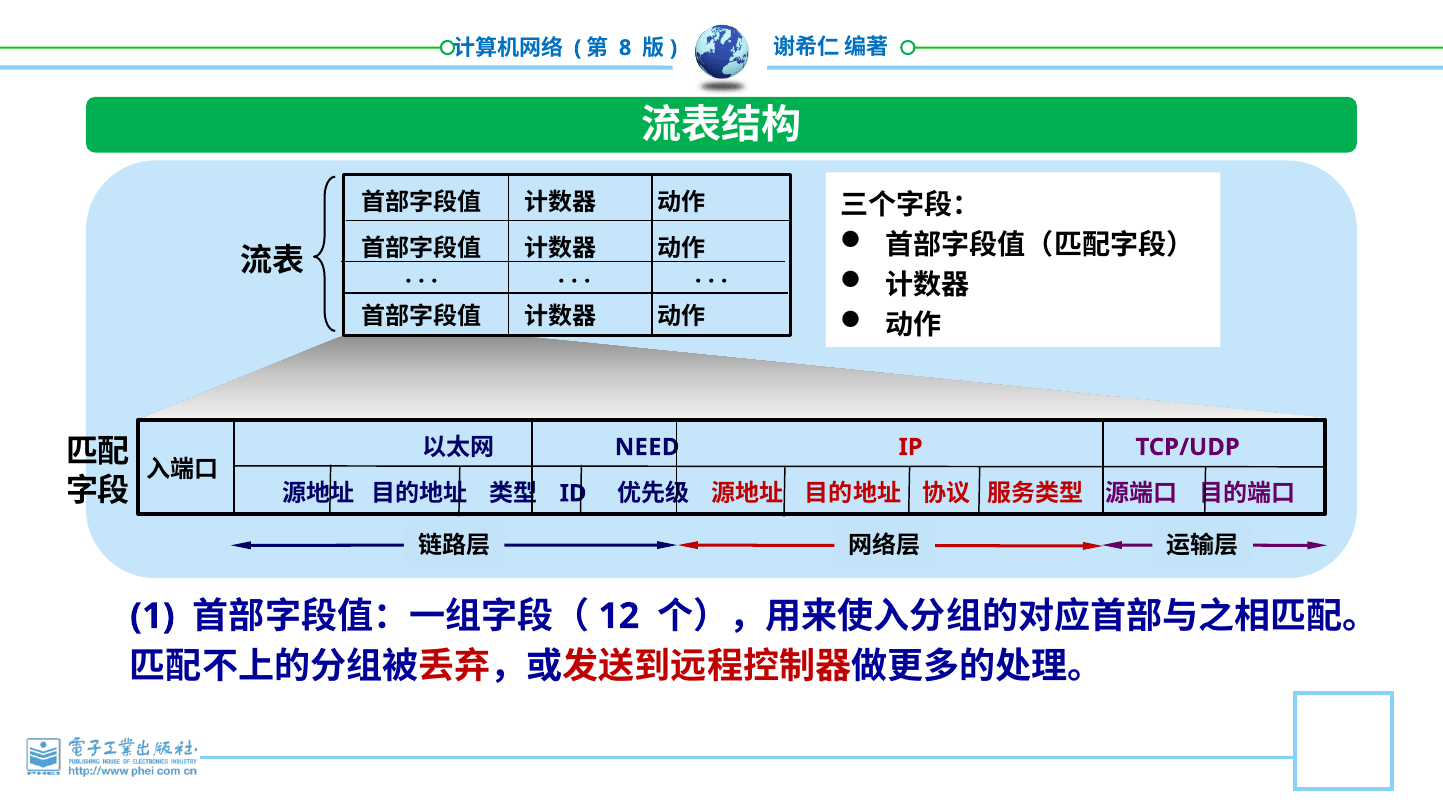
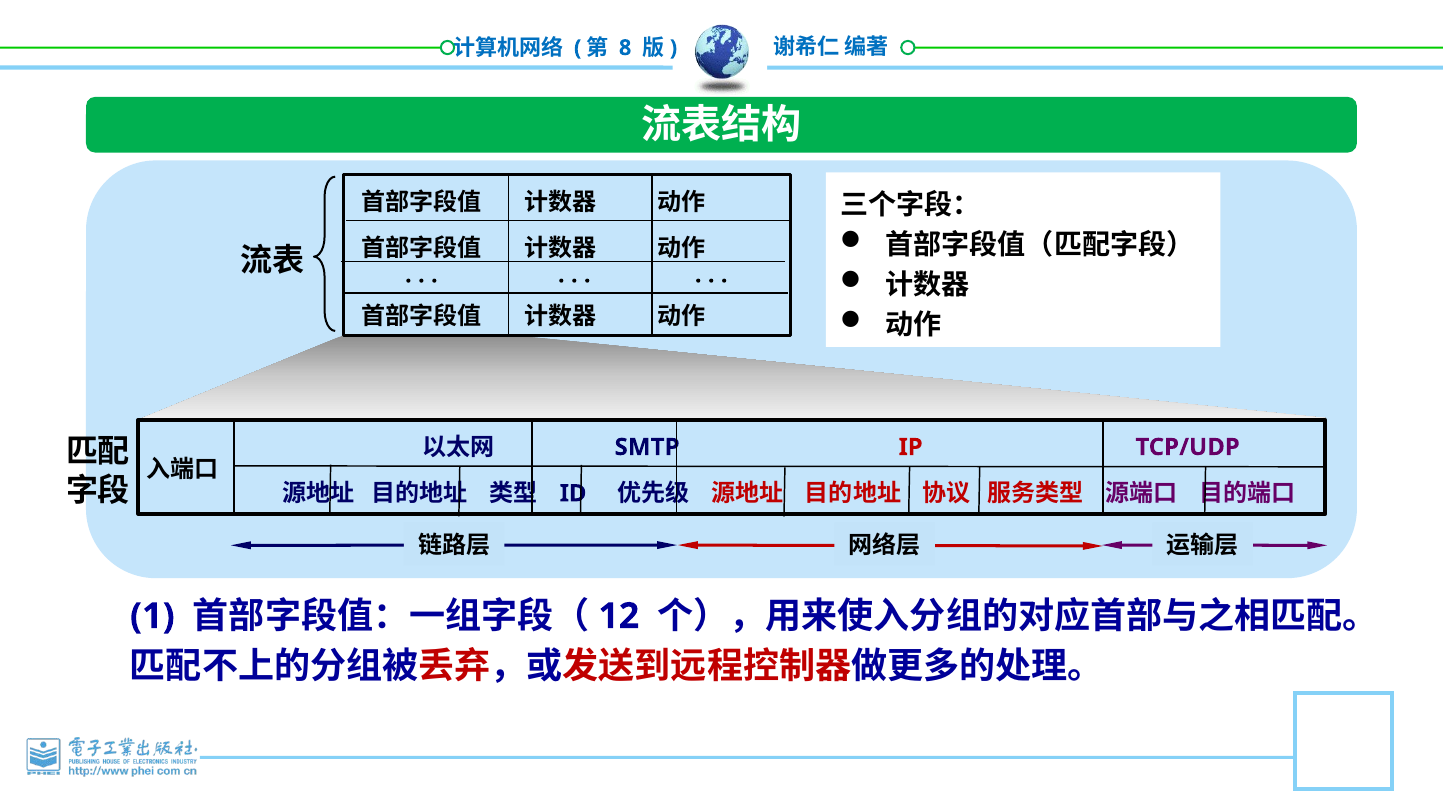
NEED: NEED -> SMTP
